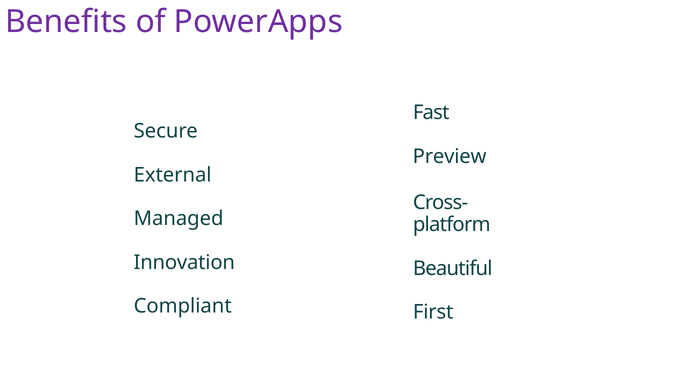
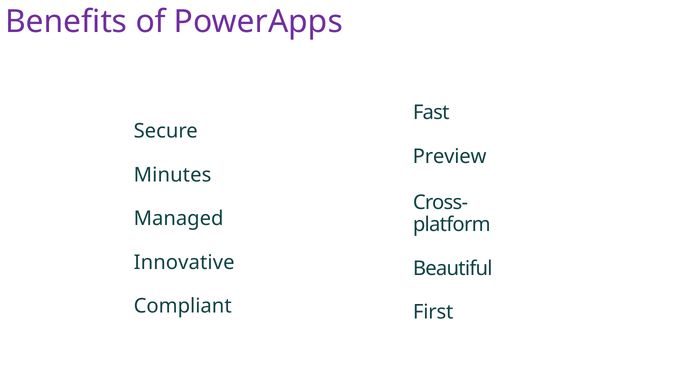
External: External -> Minutes
Innovation: Innovation -> Innovative
